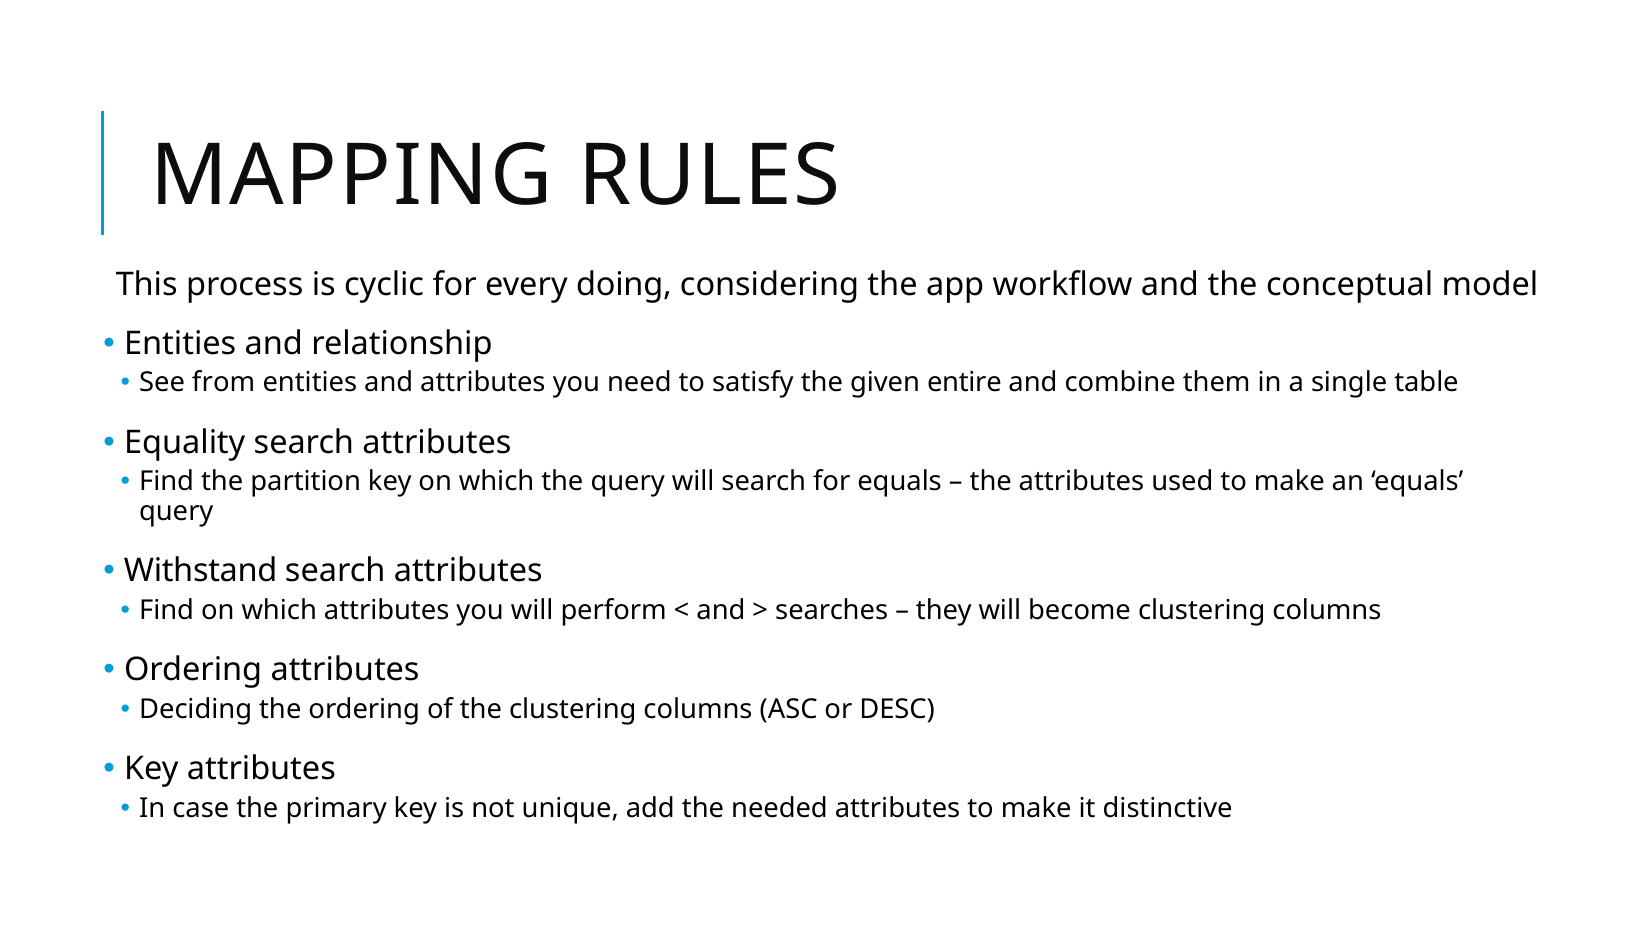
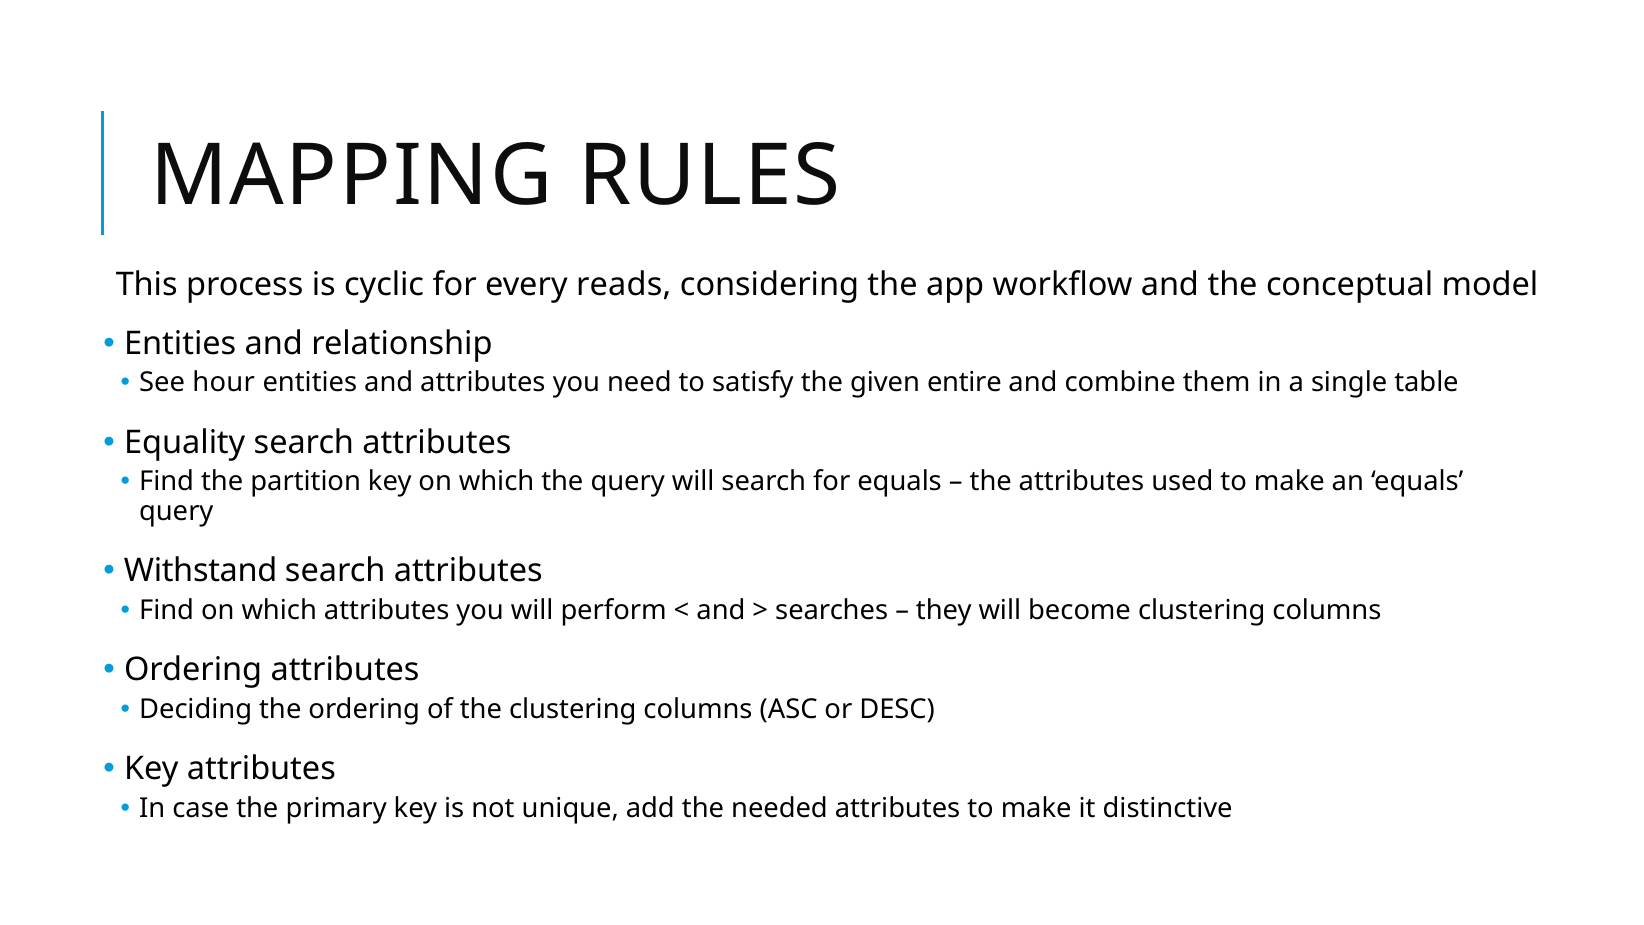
doing: doing -> reads
from: from -> hour
